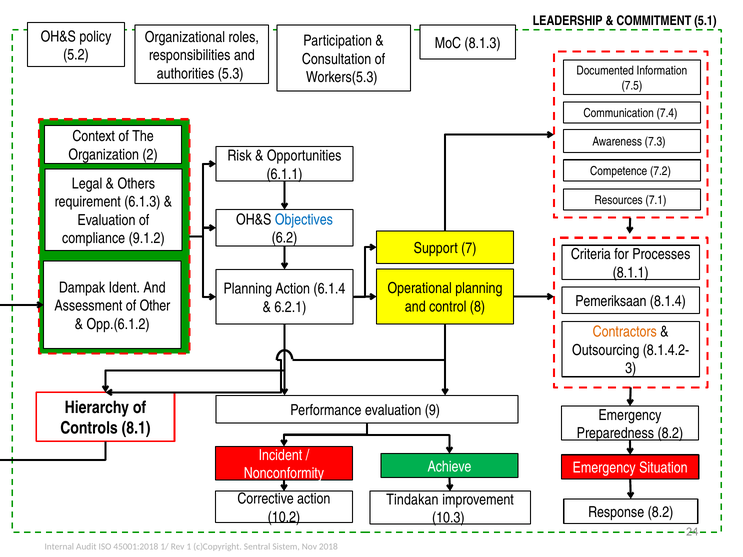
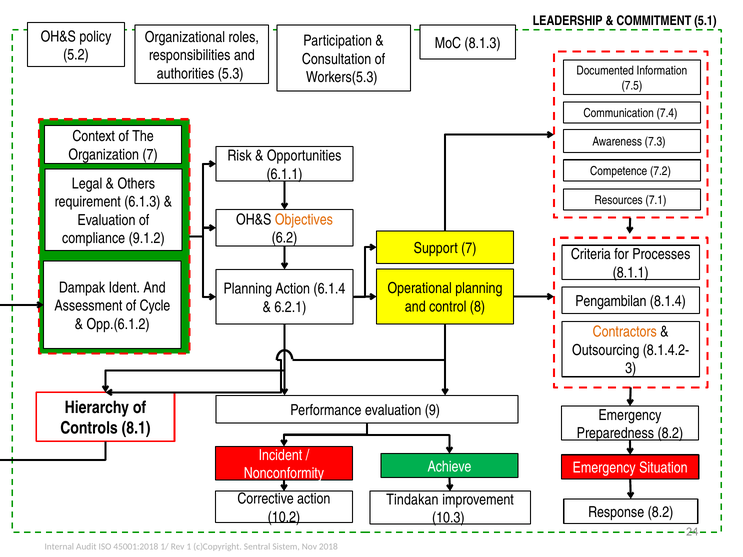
Organization 2: 2 -> 7
Objectives colour: blue -> orange
Pemeriksaan: Pemeriksaan -> Pengambilan
Other: Other -> Cycle
